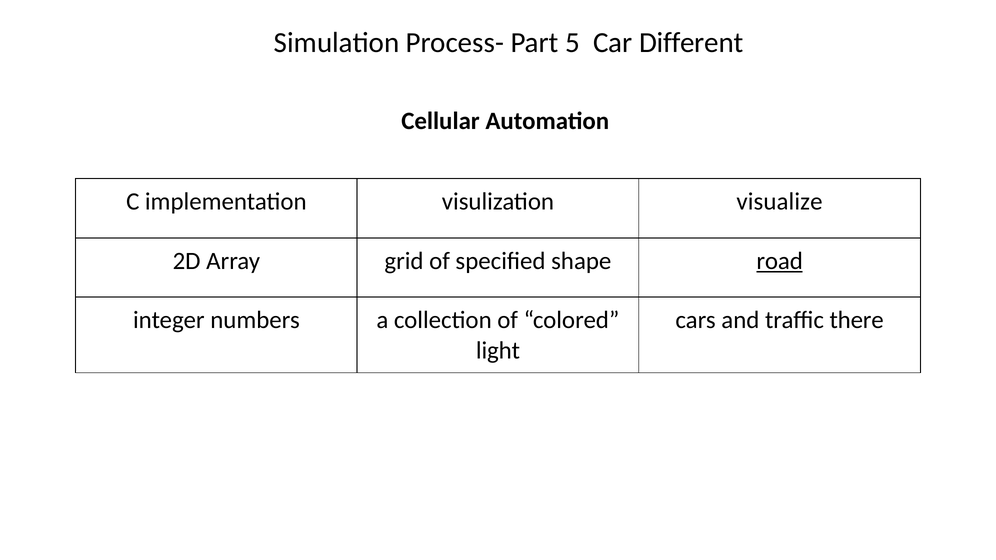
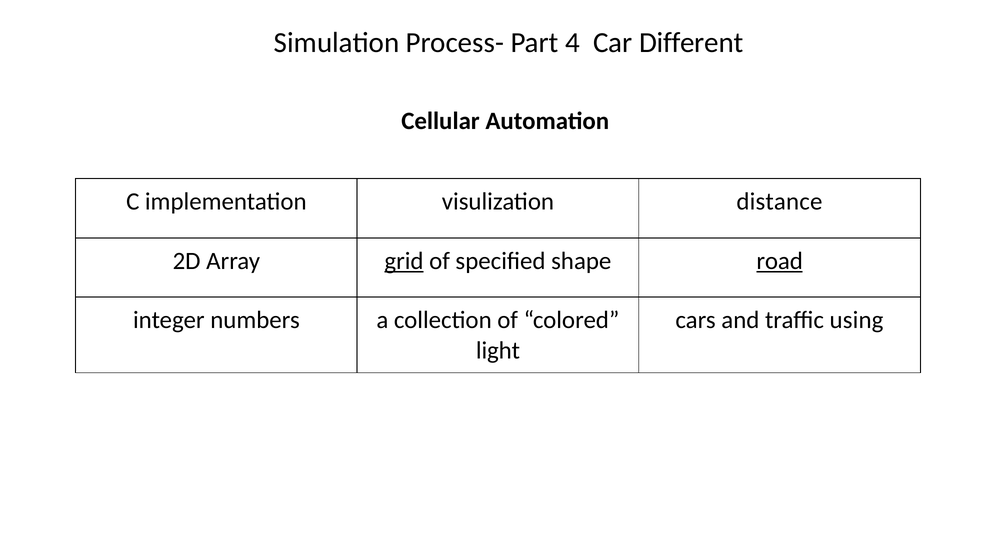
5: 5 -> 4
visualize: visualize -> distance
grid underline: none -> present
there: there -> using
